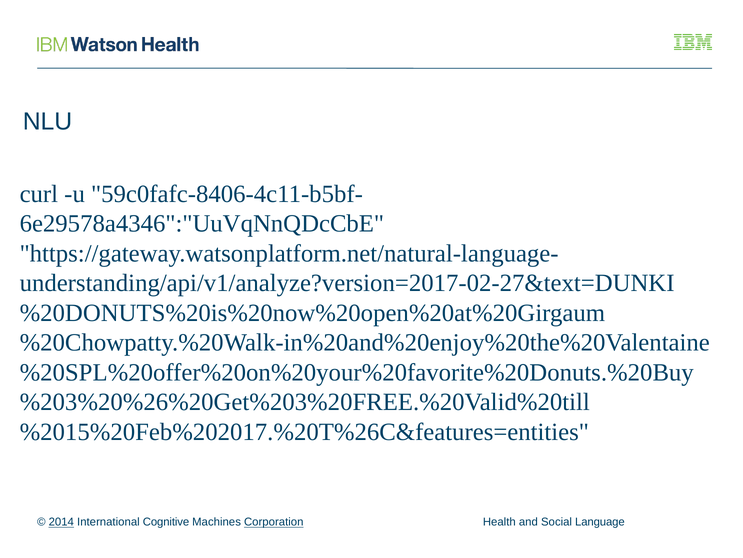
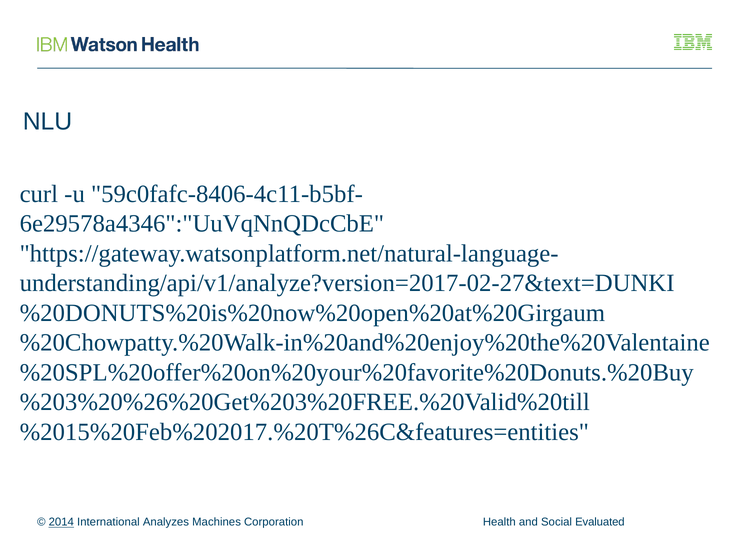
Cognitive: Cognitive -> Analyzes
Corporation underline: present -> none
Language: Language -> Evaluated
